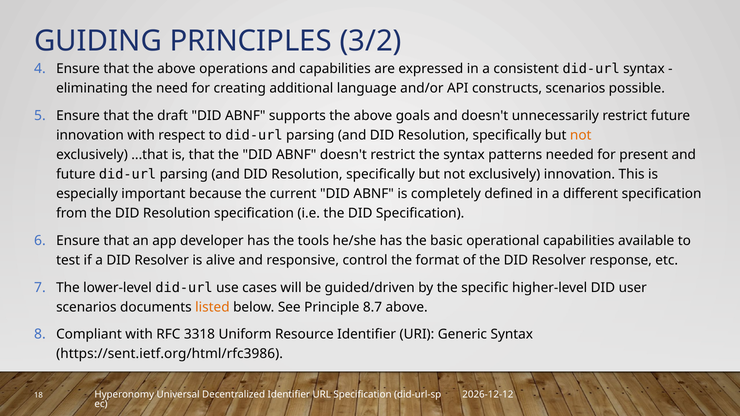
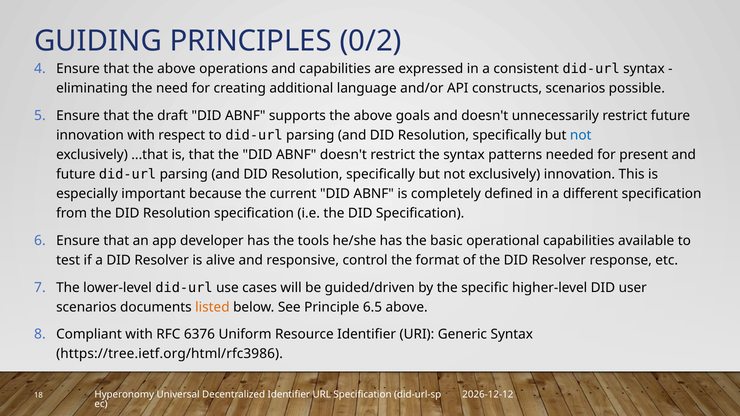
3/2: 3/2 -> 0/2
not at (581, 135) colour: orange -> blue
8.7: 8.7 -> 6.5
3318: 3318 -> 6376
https://sent.ietf.org/html/rfc3986: https://sent.ietf.org/html/rfc3986 -> https://tree.ietf.org/html/rfc3986
